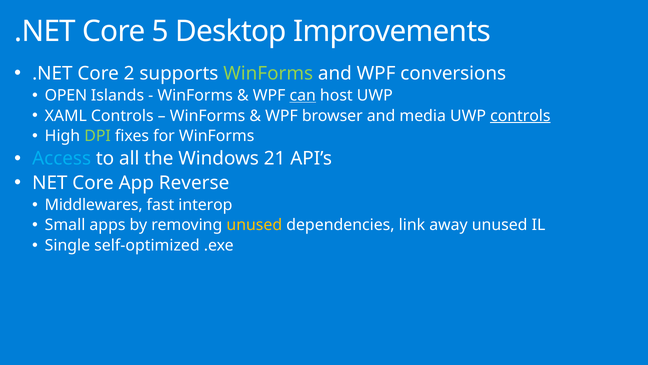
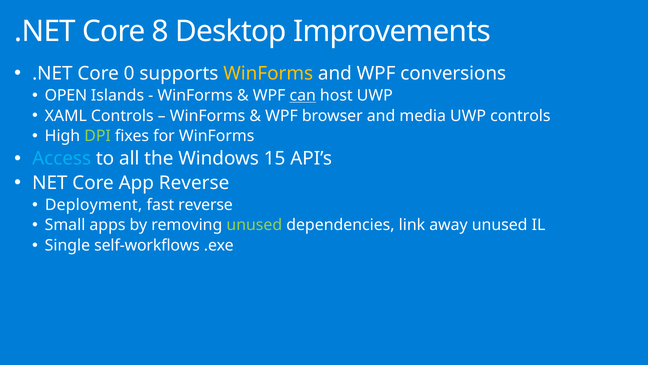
5: 5 -> 8
2: 2 -> 0
WinForms at (268, 73) colour: light green -> yellow
controls at (520, 116) underline: present -> none
21: 21 -> 15
Middlewares: Middlewares -> Deployment
fast interop: interop -> reverse
unused at (254, 225) colour: yellow -> light green
self-optimized: self-optimized -> self-workflows
